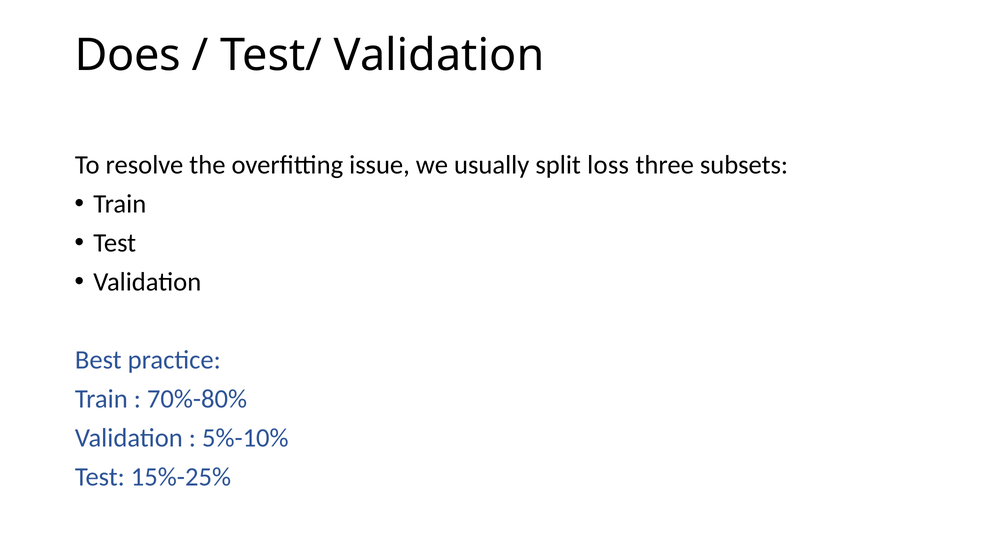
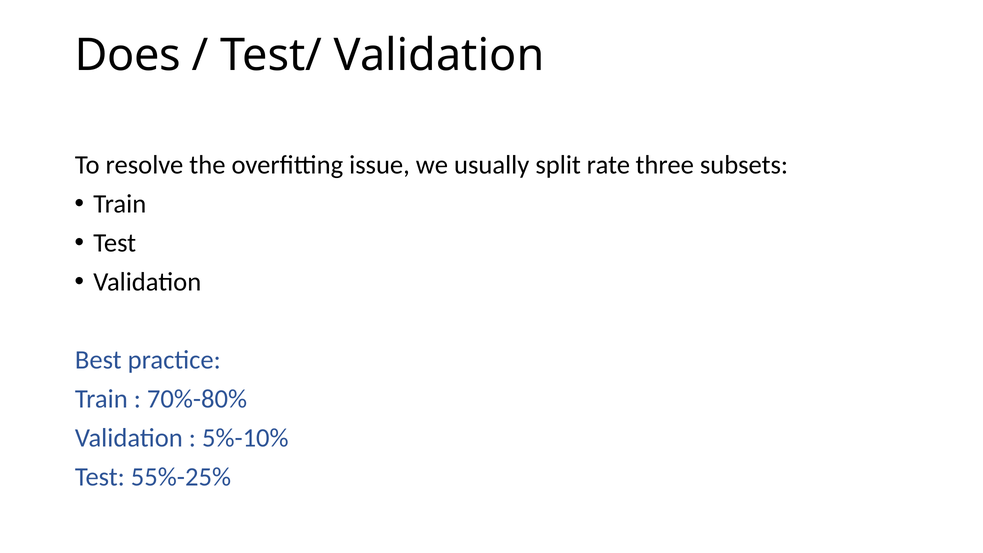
loss: loss -> rate
15%-25%: 15%-25% -> 55%-25%
